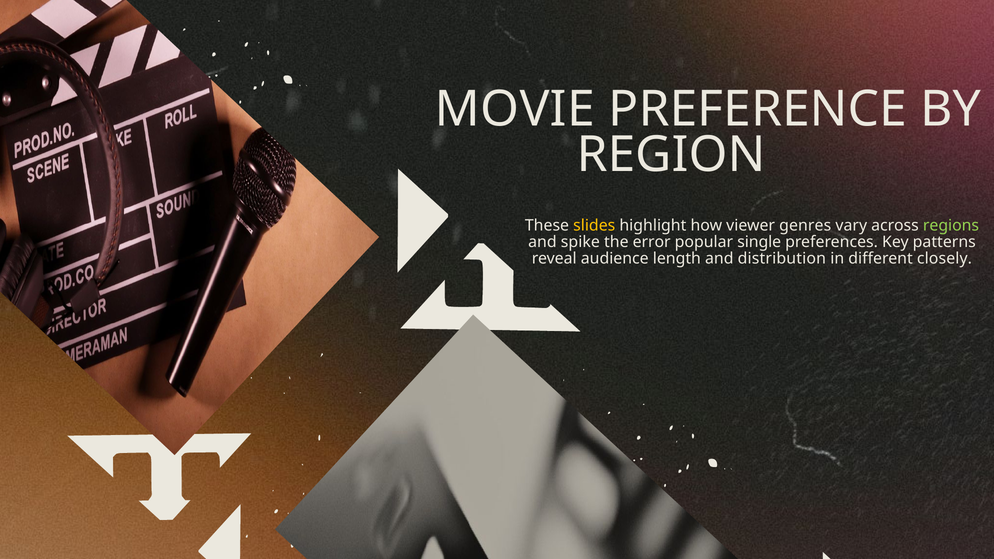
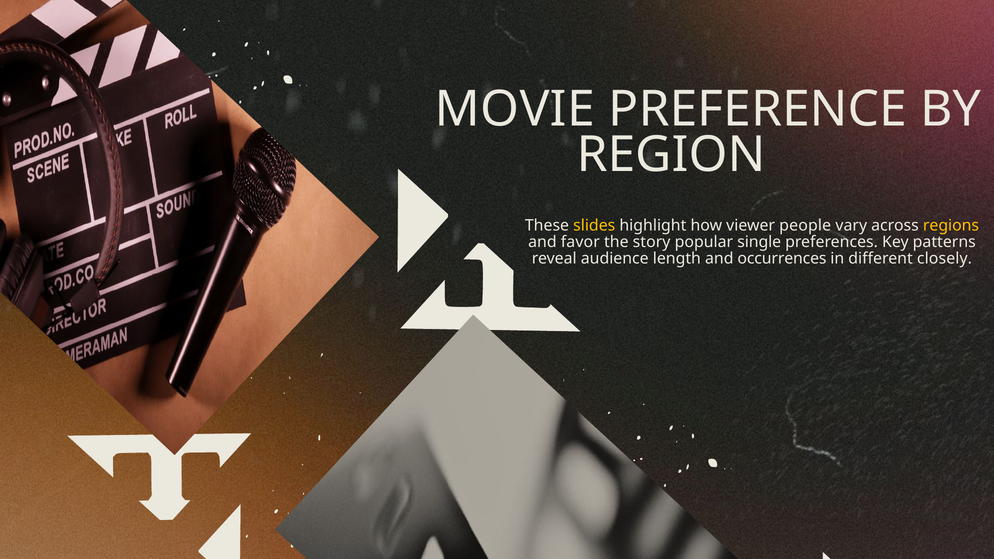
genres: genres -> people
regions colour: light green -> yellow
spike: spike -> favor
error: error -> story
distribution: distribution -> occurrences
